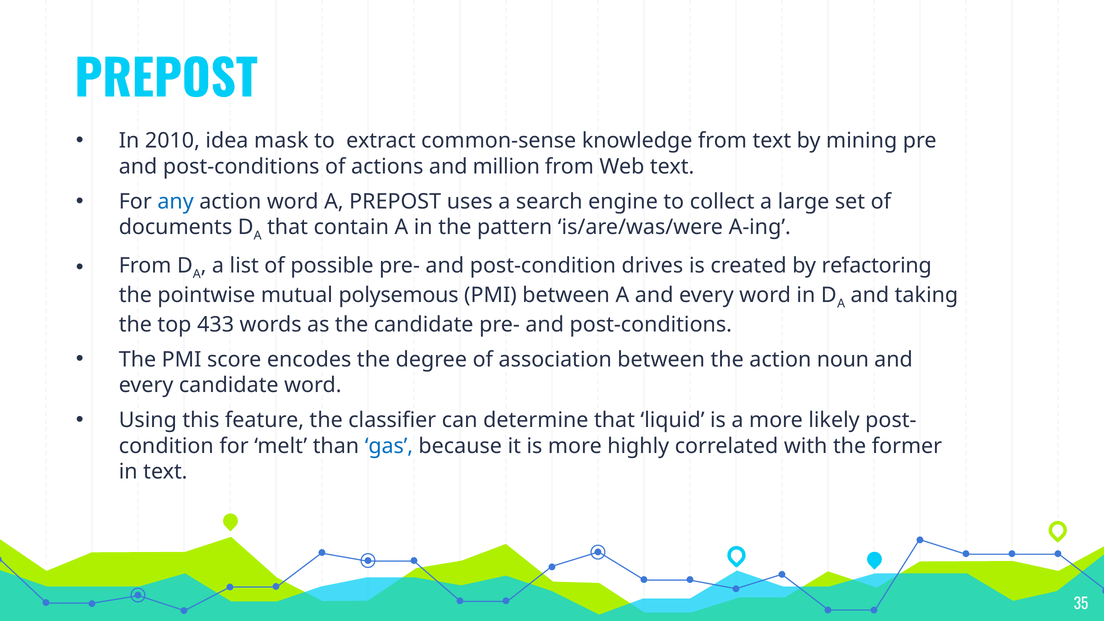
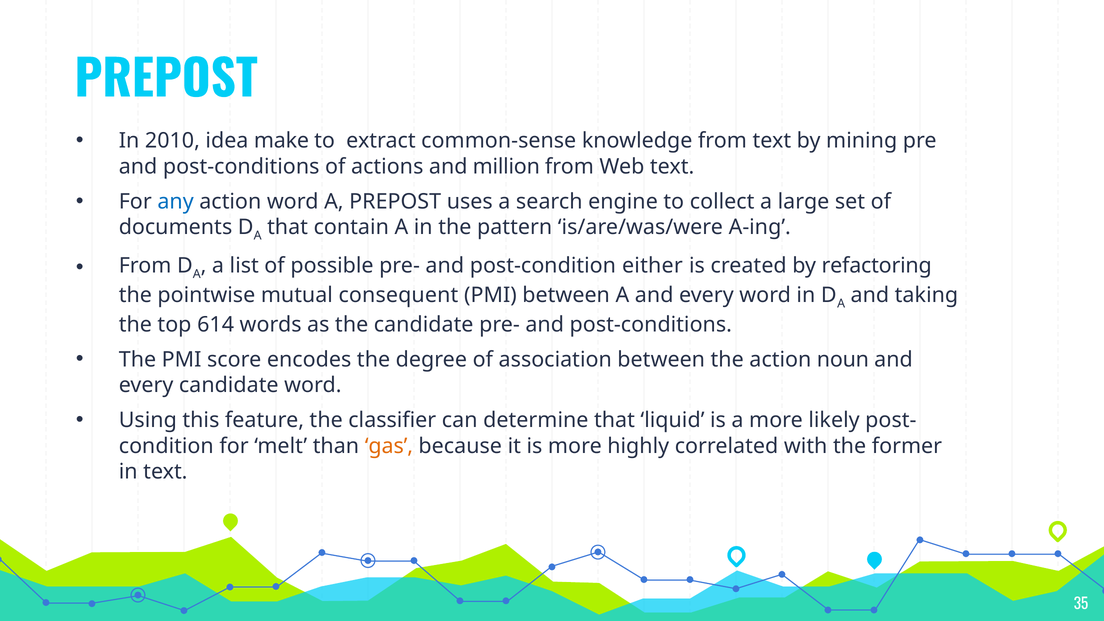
mask: mask -> make
drives: drives -> either
polysemous: polysemous -> consequent
433: 433 -> 614
gas colour: blue -> orange
